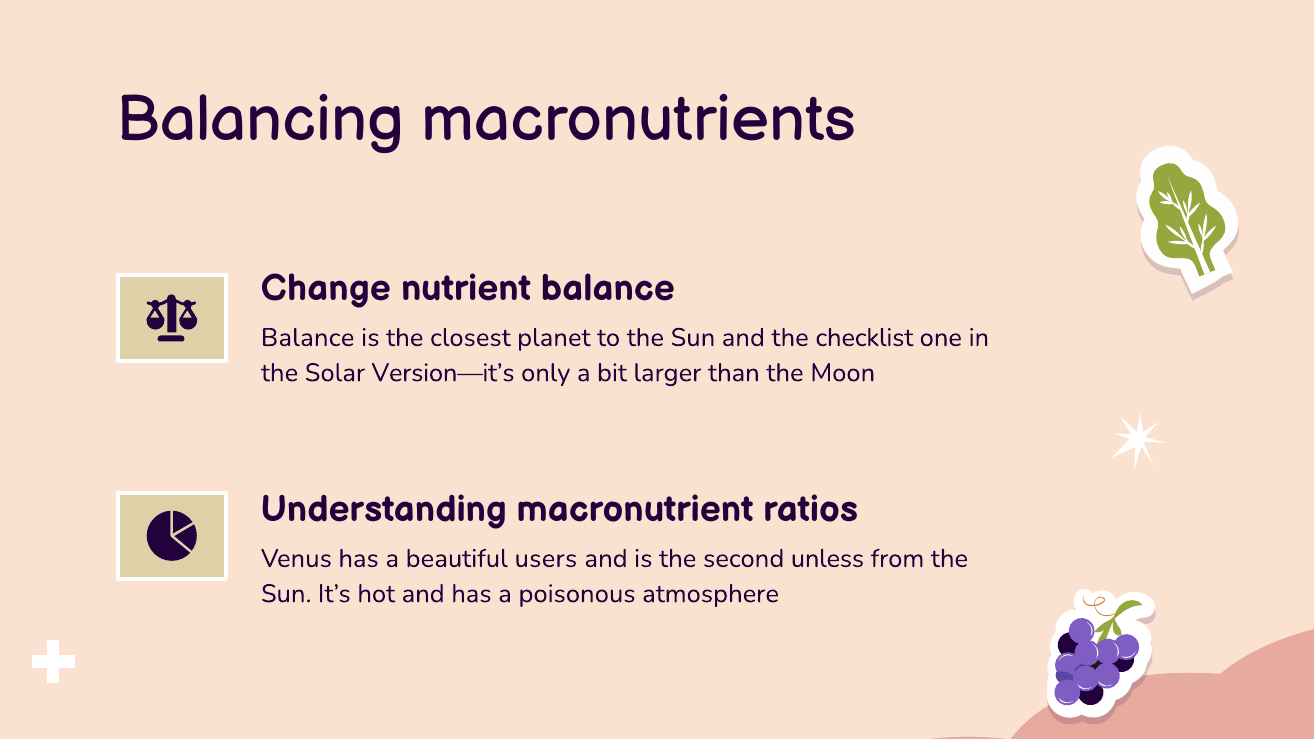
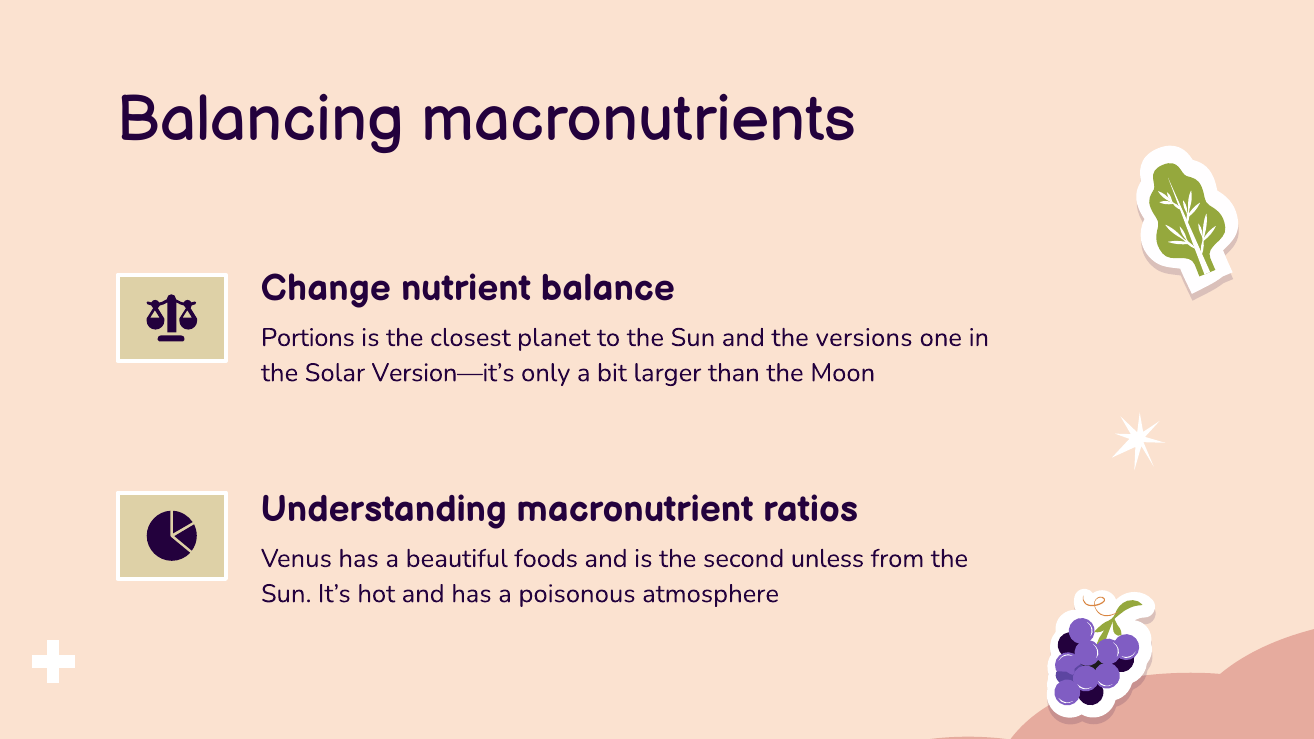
Balance at (308, 338): Balance -> Portions
checklist: checklist -> versions
users: users -> foods
